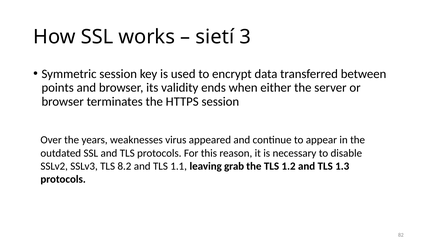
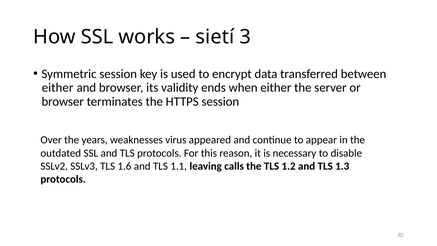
points at (58, 88): points -> either
8.2: 8.2 -> 1.6
grab: grab -> calls
